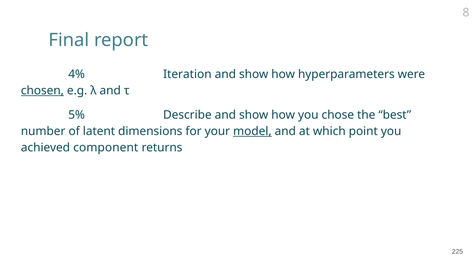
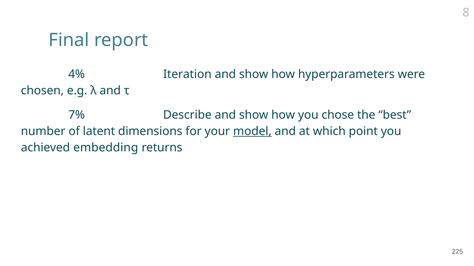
chosen underline: present -> none
5%: 5% -> 7%
component: component -> embedding
